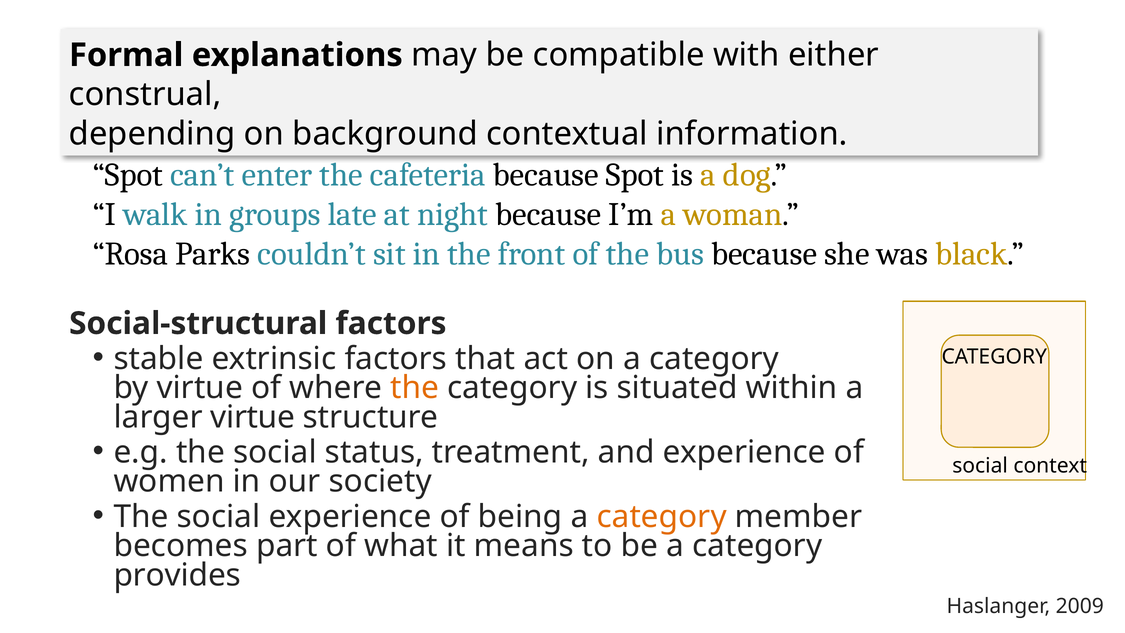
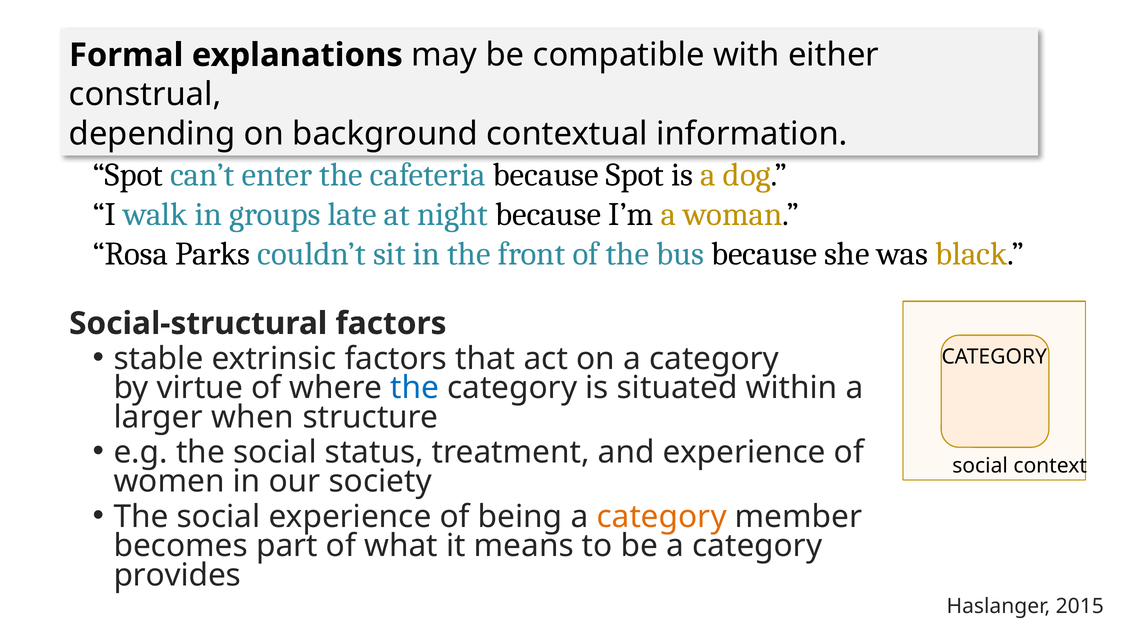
the at (415, 388) colour: orange -> blue
larger virtue: virtue -> when
2009: 2009 -> 2015
